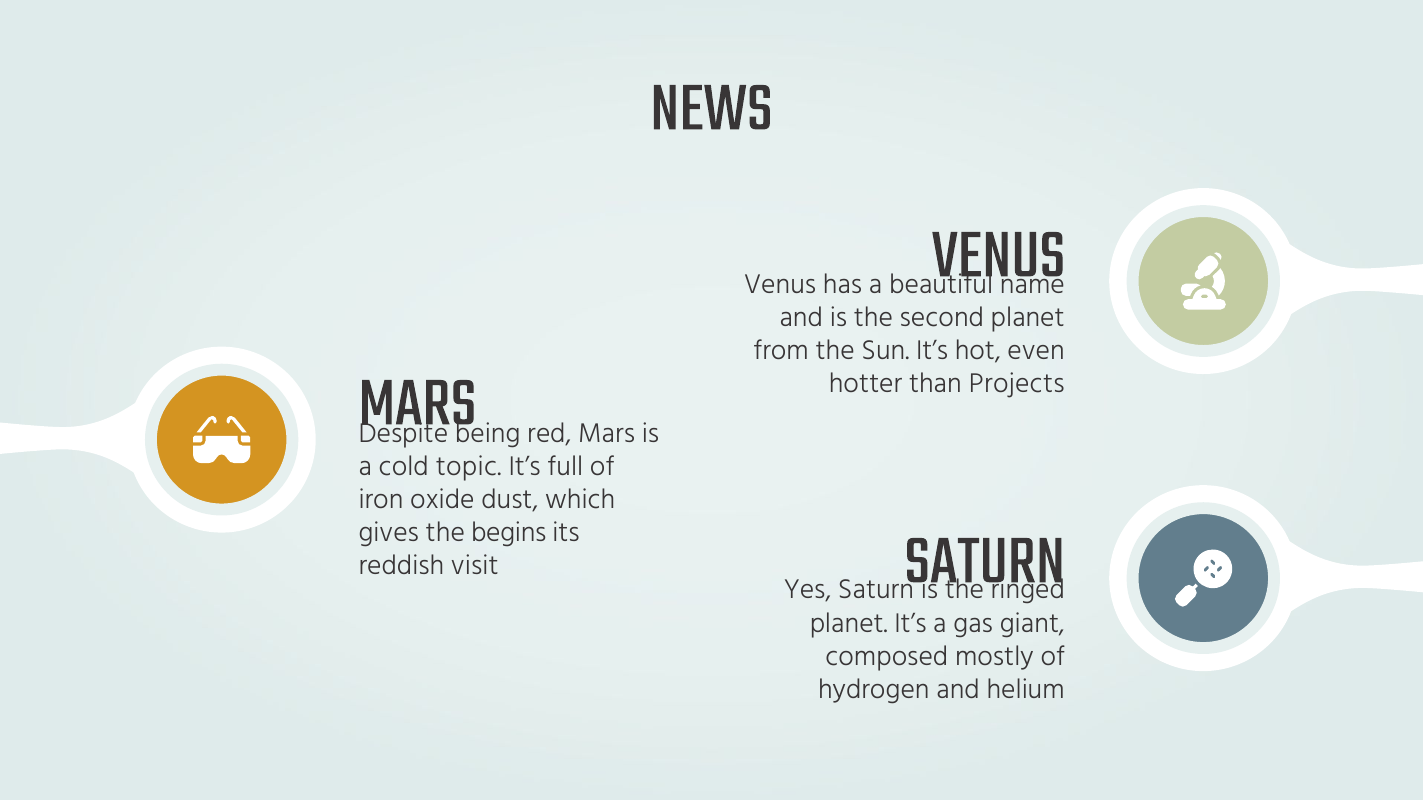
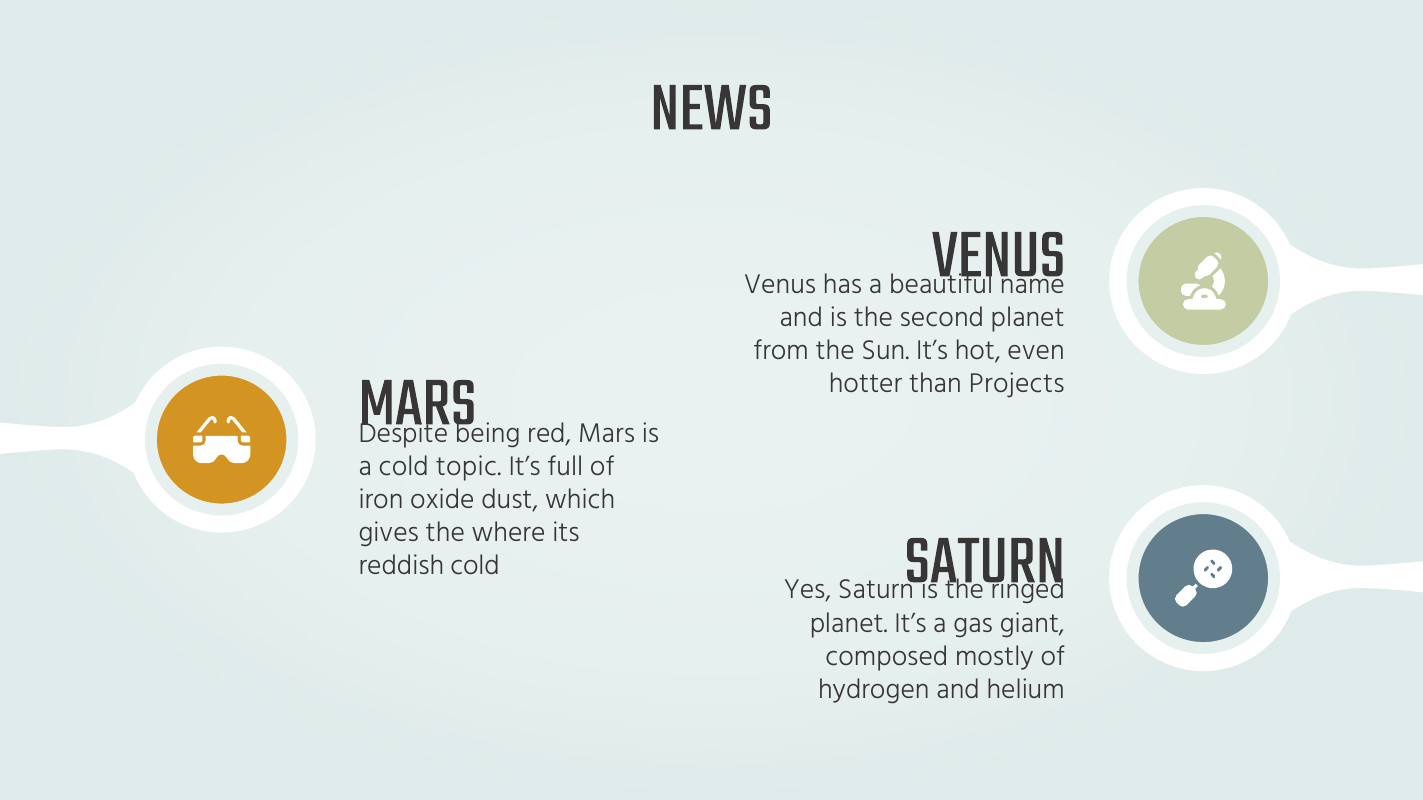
begins: begins -> where
reddish visit: visit -> cold
